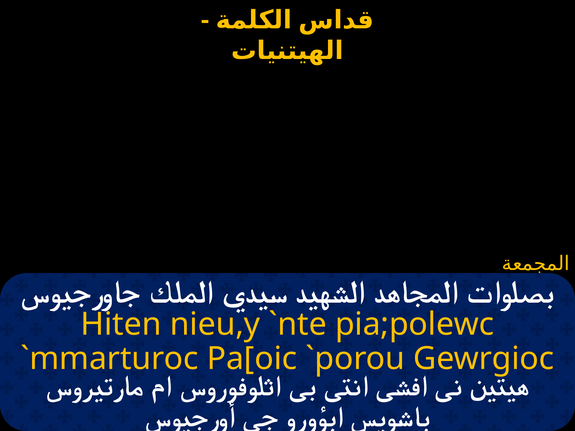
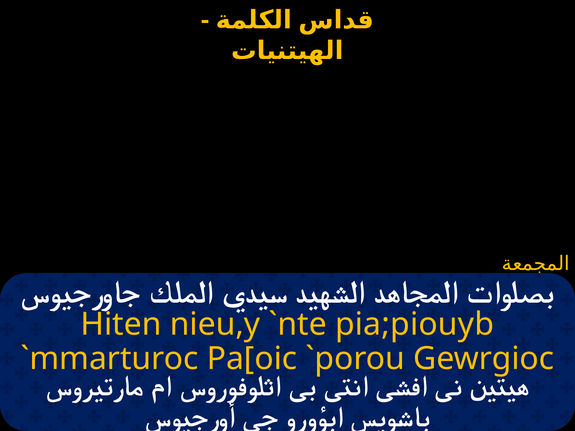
pia;polewc: pia;polewc -> pia;piouyb
